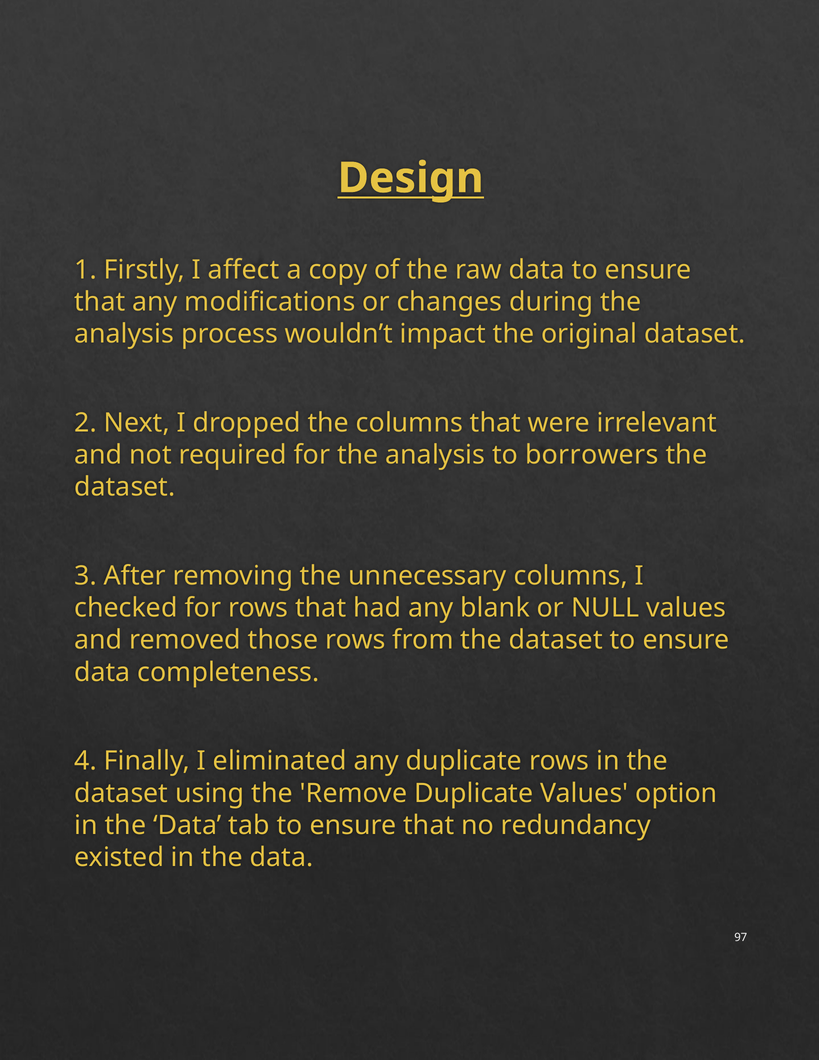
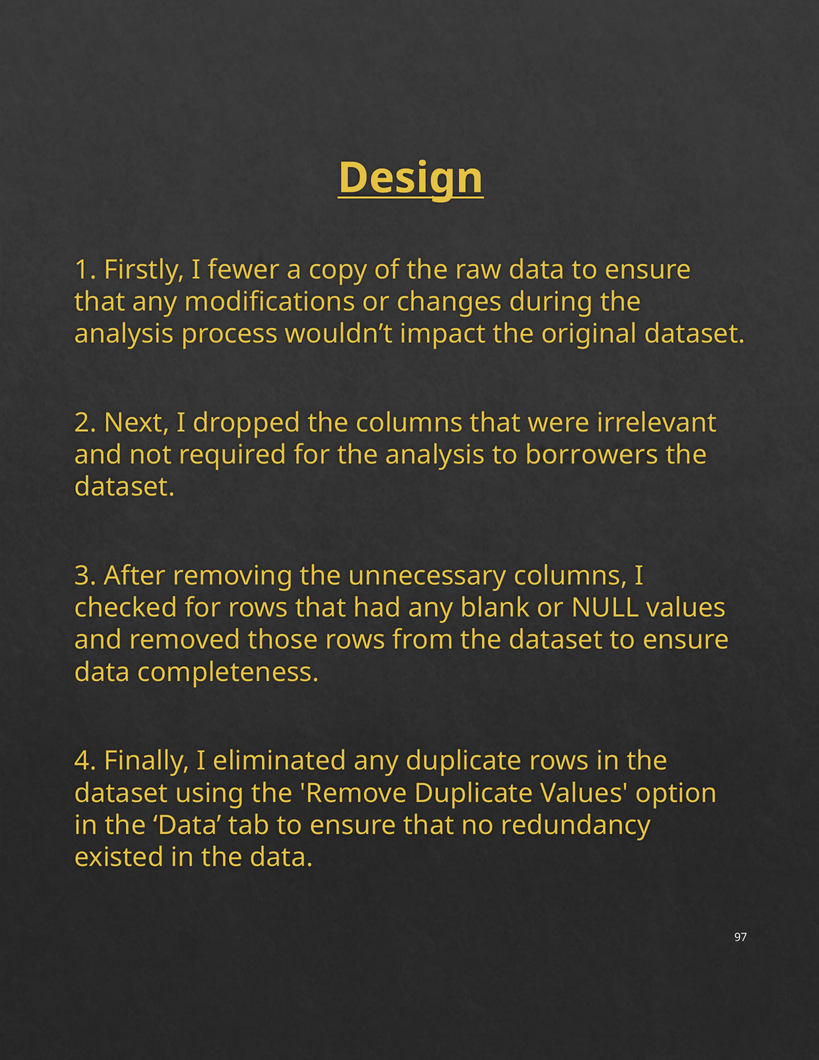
affect: affect -> fewer
